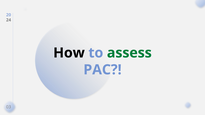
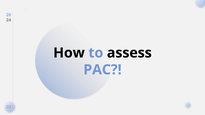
assess colour: green -> black
